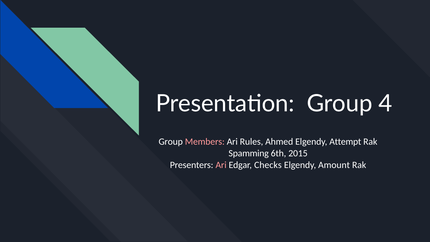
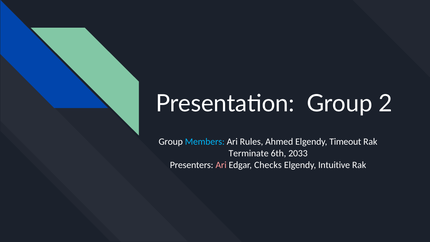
4: 4 -> 2
Members colour: pink -> light blue
Attempt: Attempt -> Timeout
Spamming: Spamming -> Terminate
2015: 2015 -> 2033
Amount: Amount -> Intuitive
